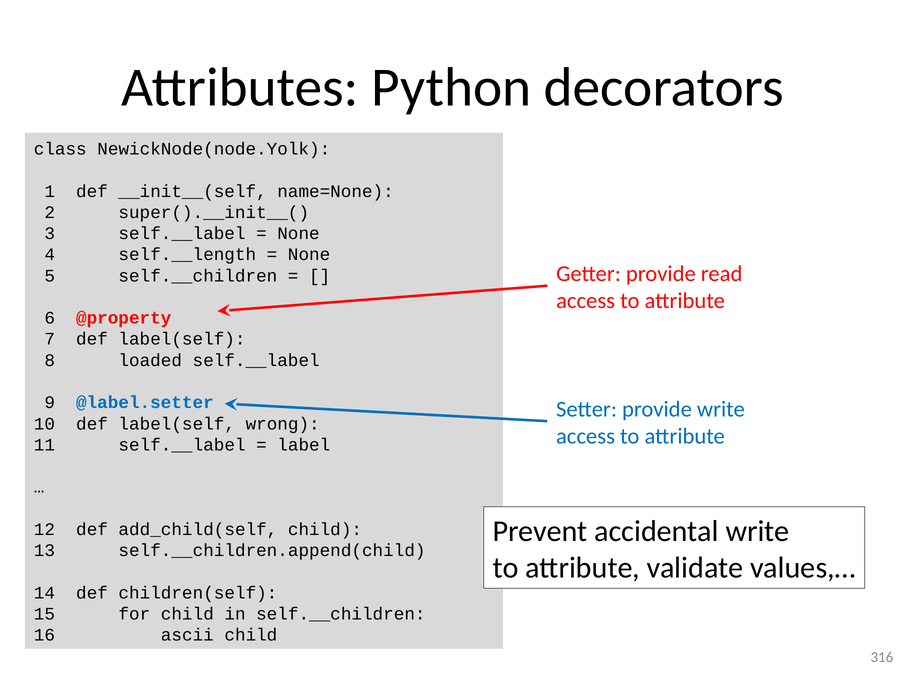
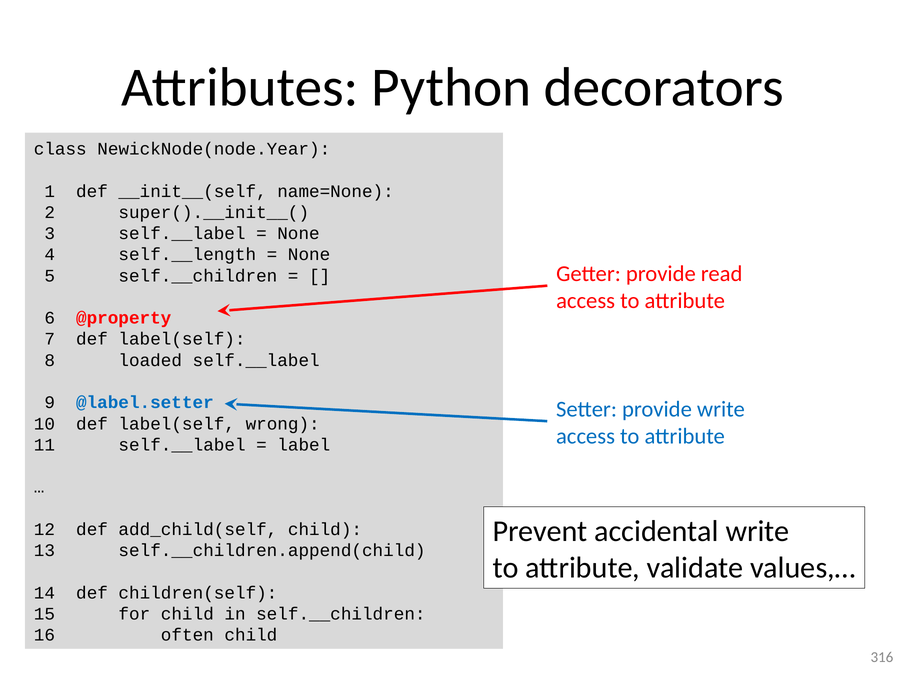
NewickNode(node.Yolk: NewickNode(node.Yolk -> NewickNode(node.Year
ascii: ascii -> often
